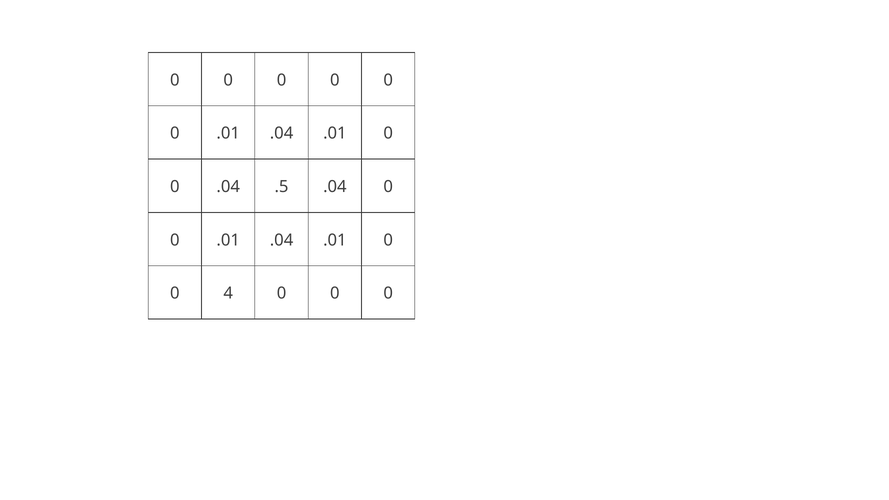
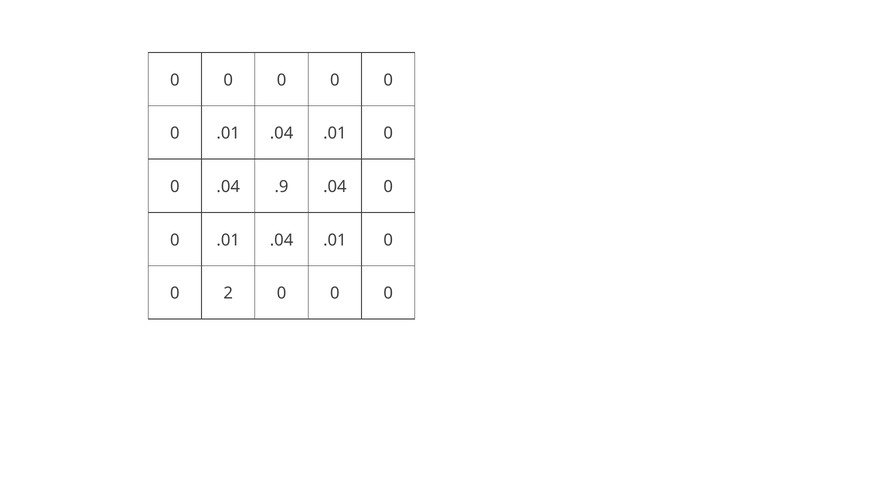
.5: .5 -> .9
4: 4 -> 2
